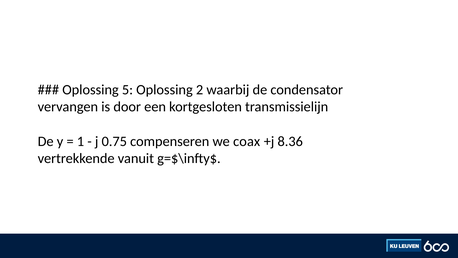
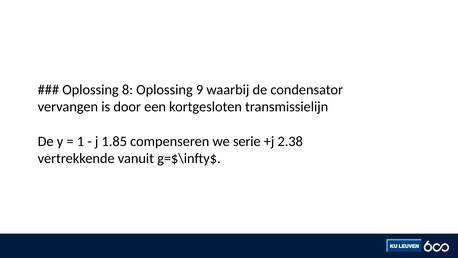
5: 5 -> 8
2: 2 -> 9
0.75: 0.75 -> 1.85
coax: coax -> serie
8.36: 8.36 -> 2.38
